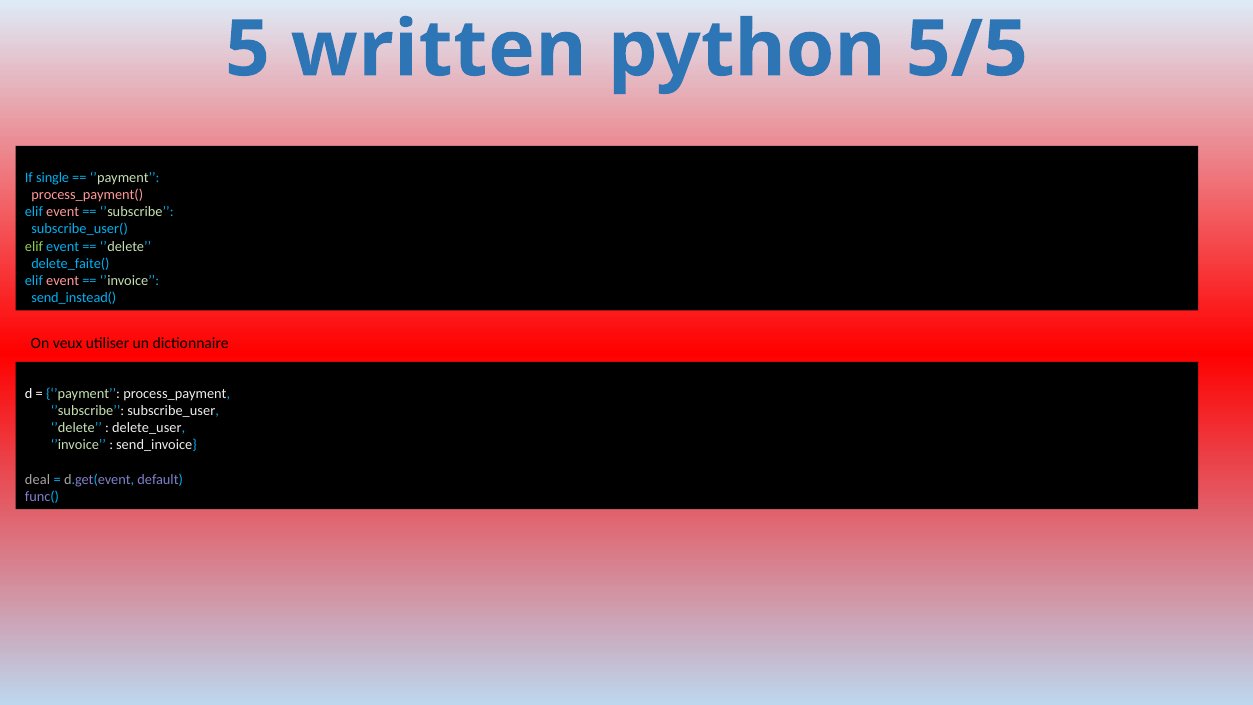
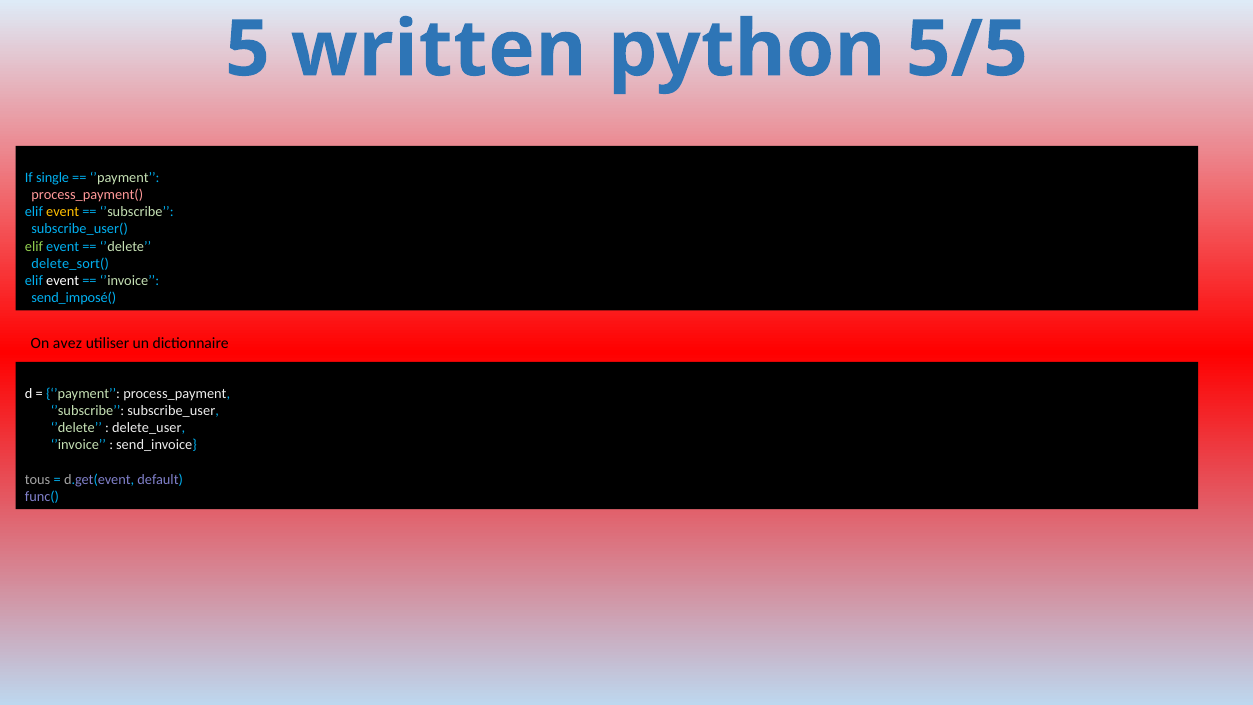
event at (63, 212) colour: pink -> yellow
delete_faite(: delete_faite( -> delete_sort(
event at (63, 281) colour: pink -> white
send_instead(: send_instead( -> send_imposé(
veux: veux -> avez
deal: deal -> tous
